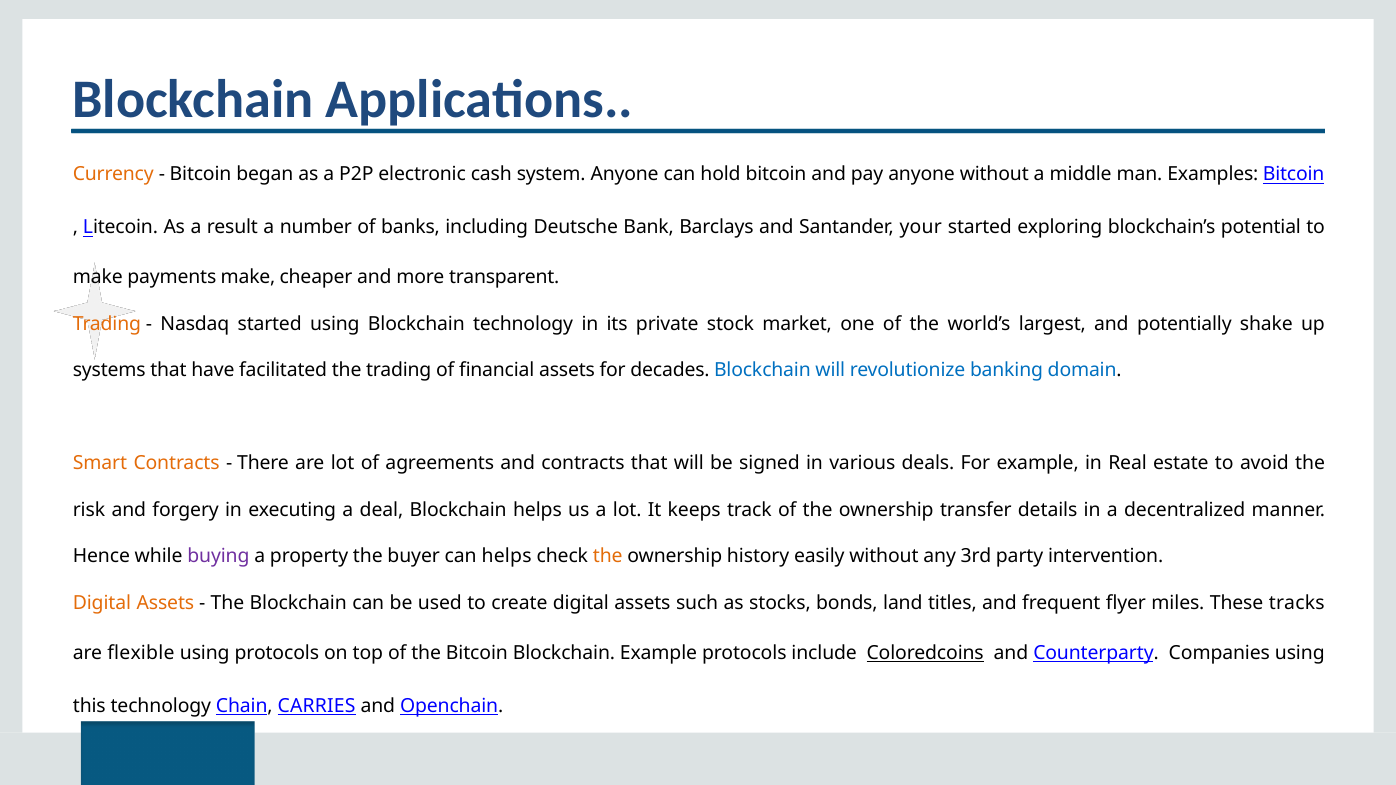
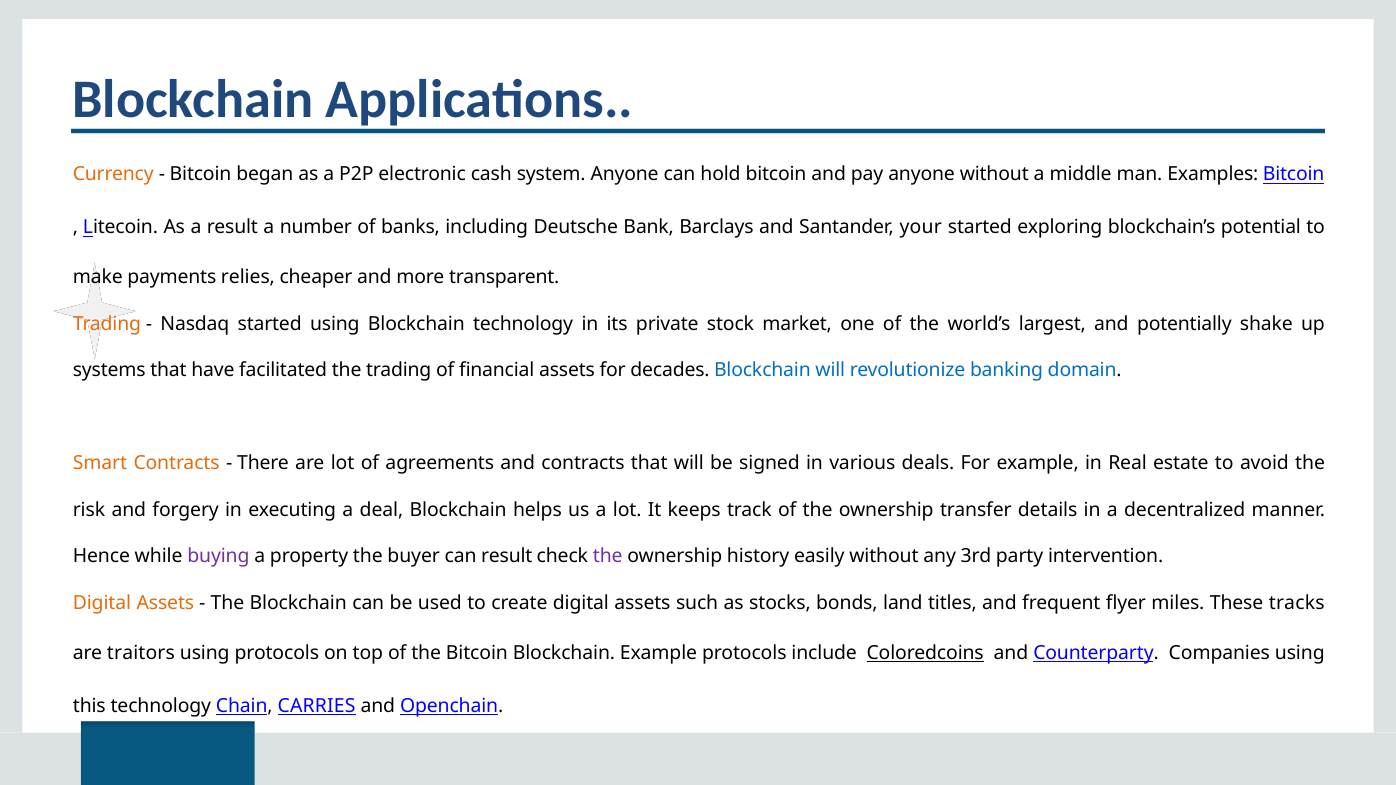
payments make: make -> relies
can helps: helps -> result
the at (608, 557) colour: orange -> purple
flexible: flexible -> traitors
